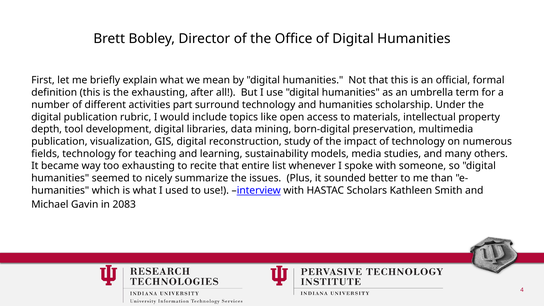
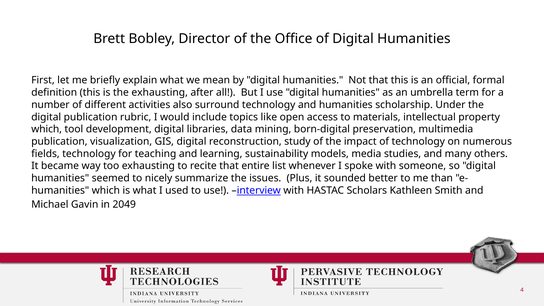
part: part -> also
depth at (47, 129): depth -> which
2083: 2083 -> 2049
